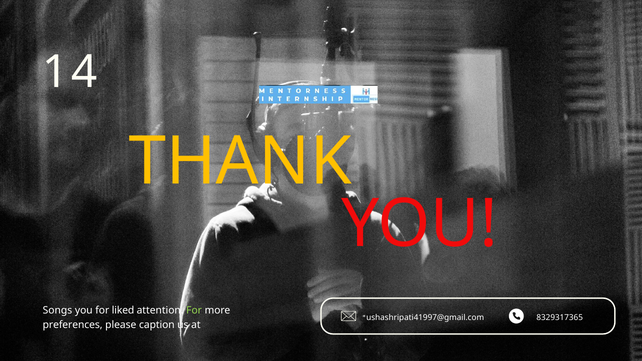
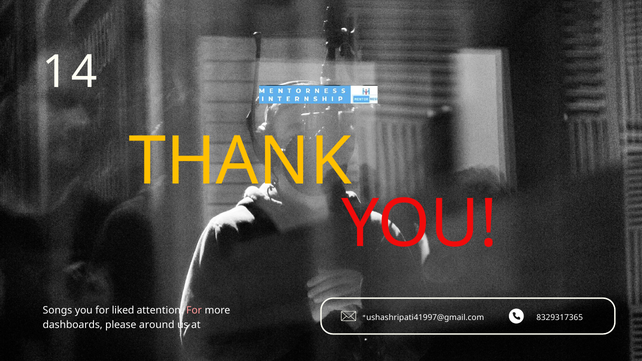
For at (194, 310) colour: light green -> pink
preferences: preferences -> dashboards
caption: caption -> around
